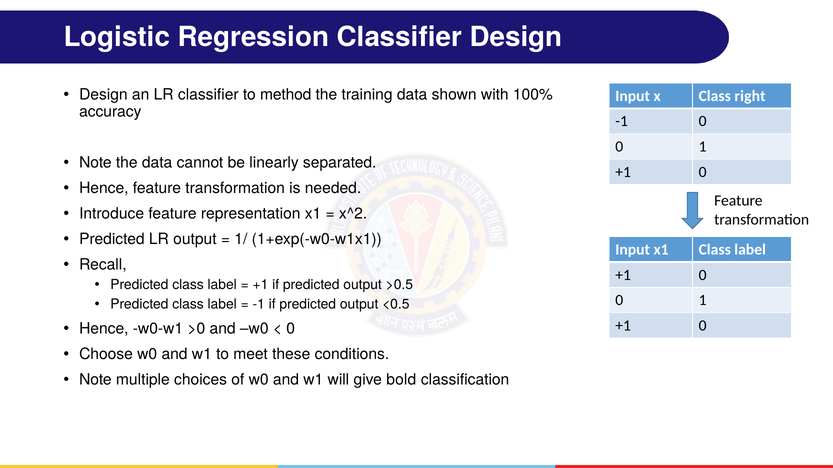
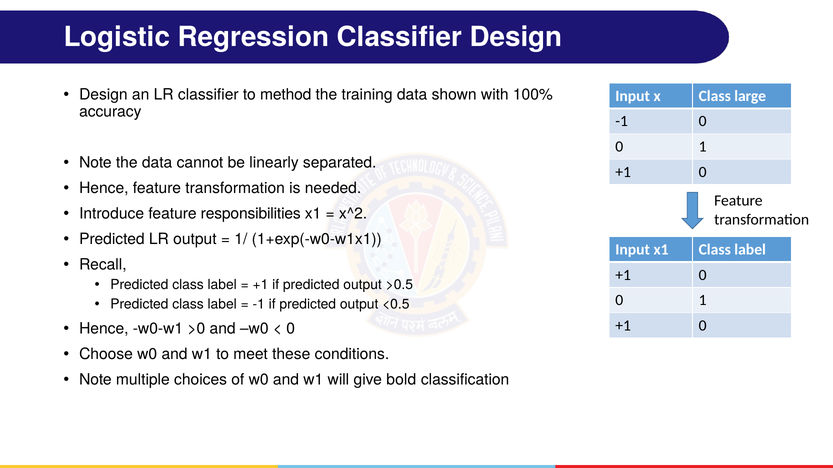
right: right -> large
representation: representation -> responsibilities
